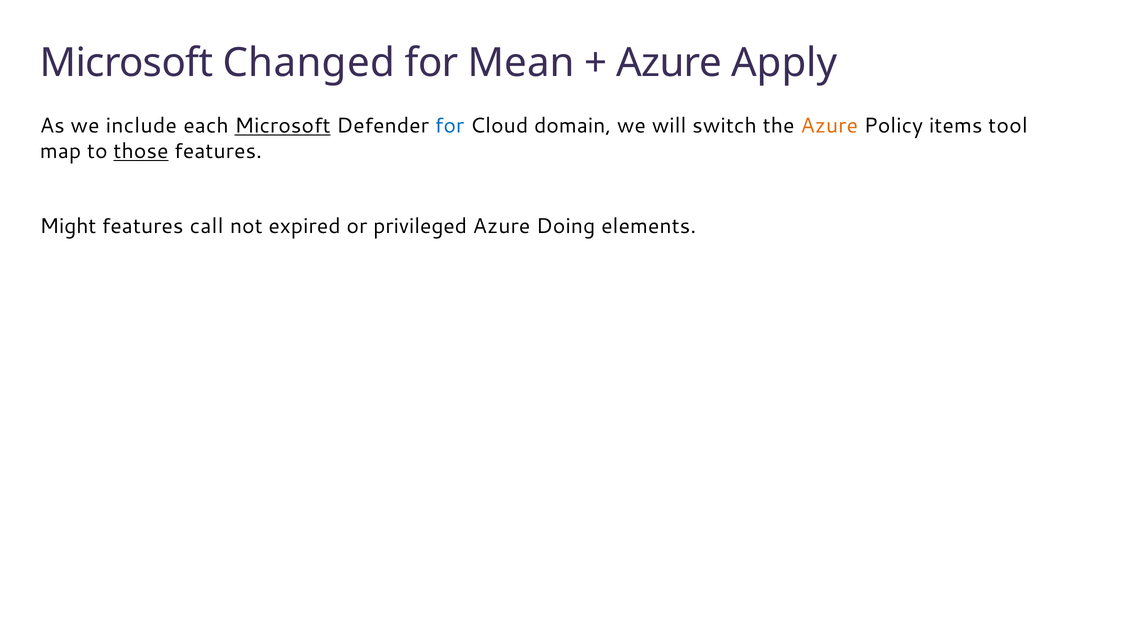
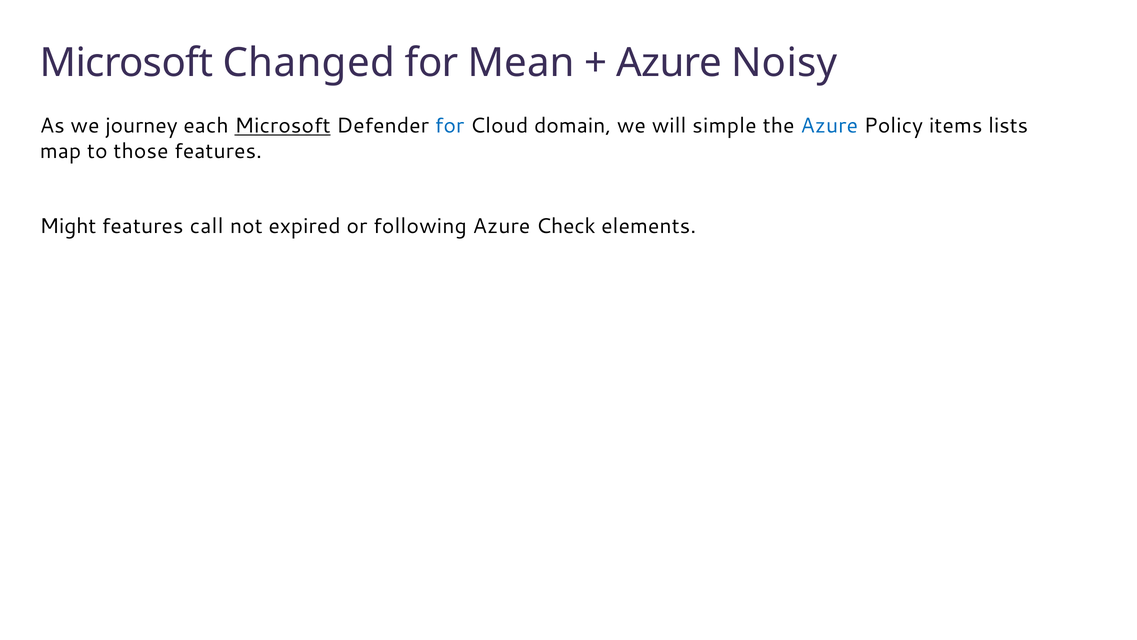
Apply: Apply -> Noisy
include: include -> journey
switch: switch -> simple
Azure at (829, 126) colour: orange -> blue
tool: tool -> lists
those underline: present -> none
privileged: privileged -> following
Doing: Doing -> Check
